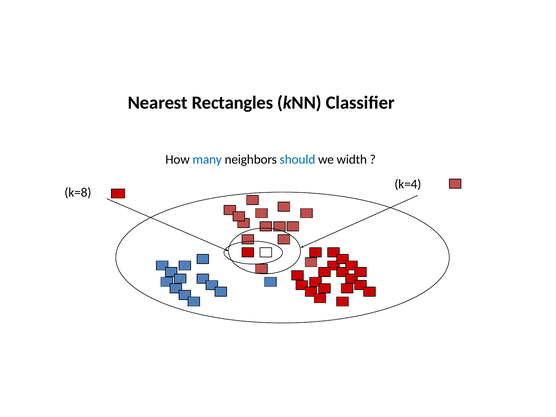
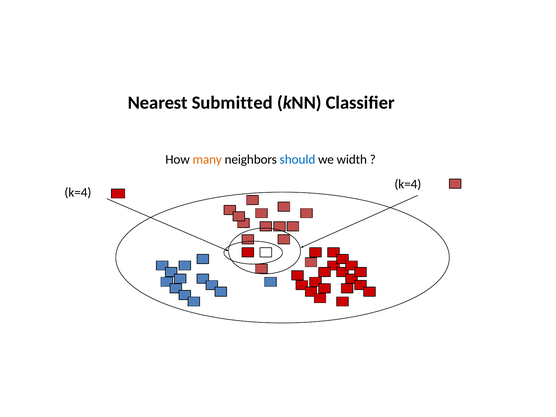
Rectangles: Rectangles -> Submitted
many colour: blue -> orange
k=8 at (78, 192): k=8 -> k=4
